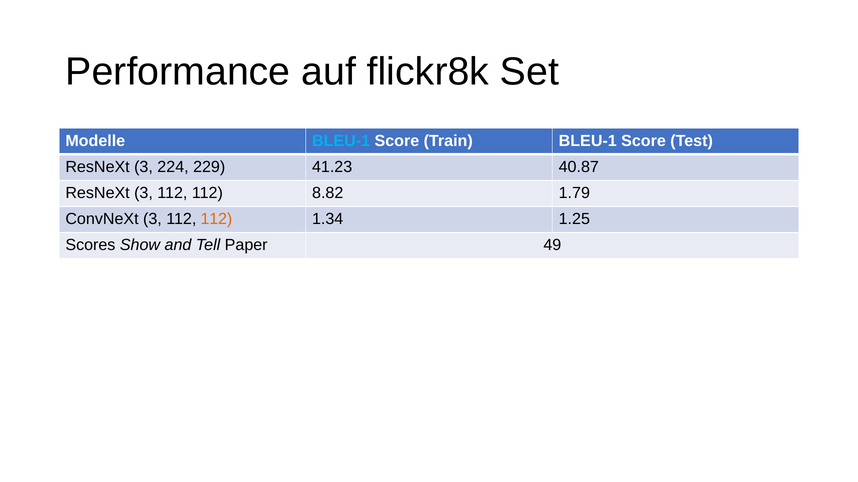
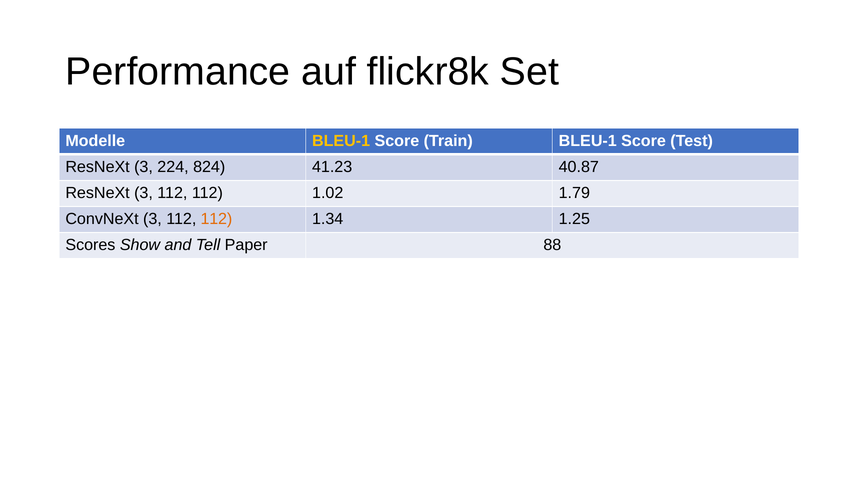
BLEU-1 at (341, 141) colour: light blue -> yellow
229: 229 -> 824
8.82: 8.82 -> 1.02
49: 49 -> 88
